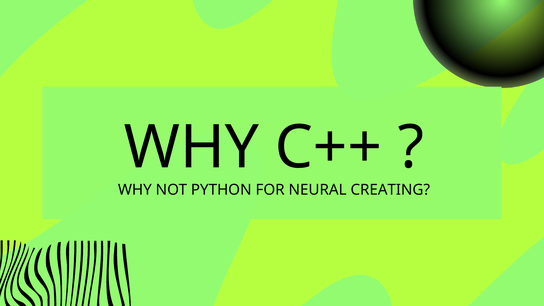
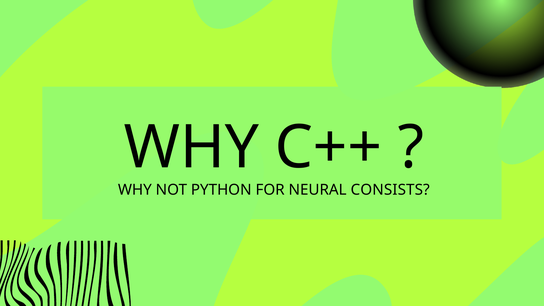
CREATING: CREATING -> CONSISTS
